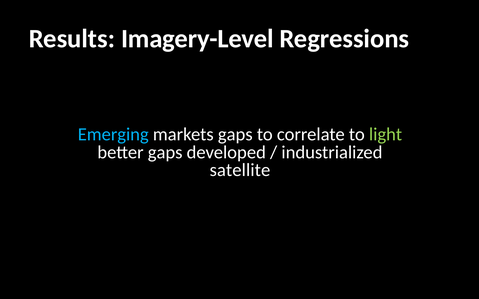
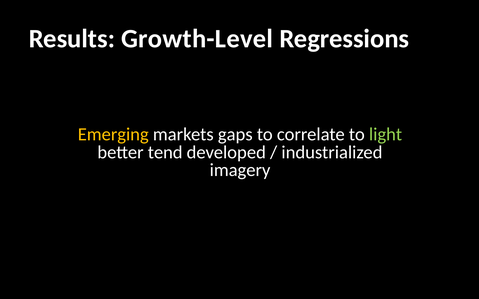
Imagery-Level: Imagery-Level -> Growth-Level
Emerging colour: light blue -> yellow
better gaps: gaps -> tend
satellite: satellite -> imagery
